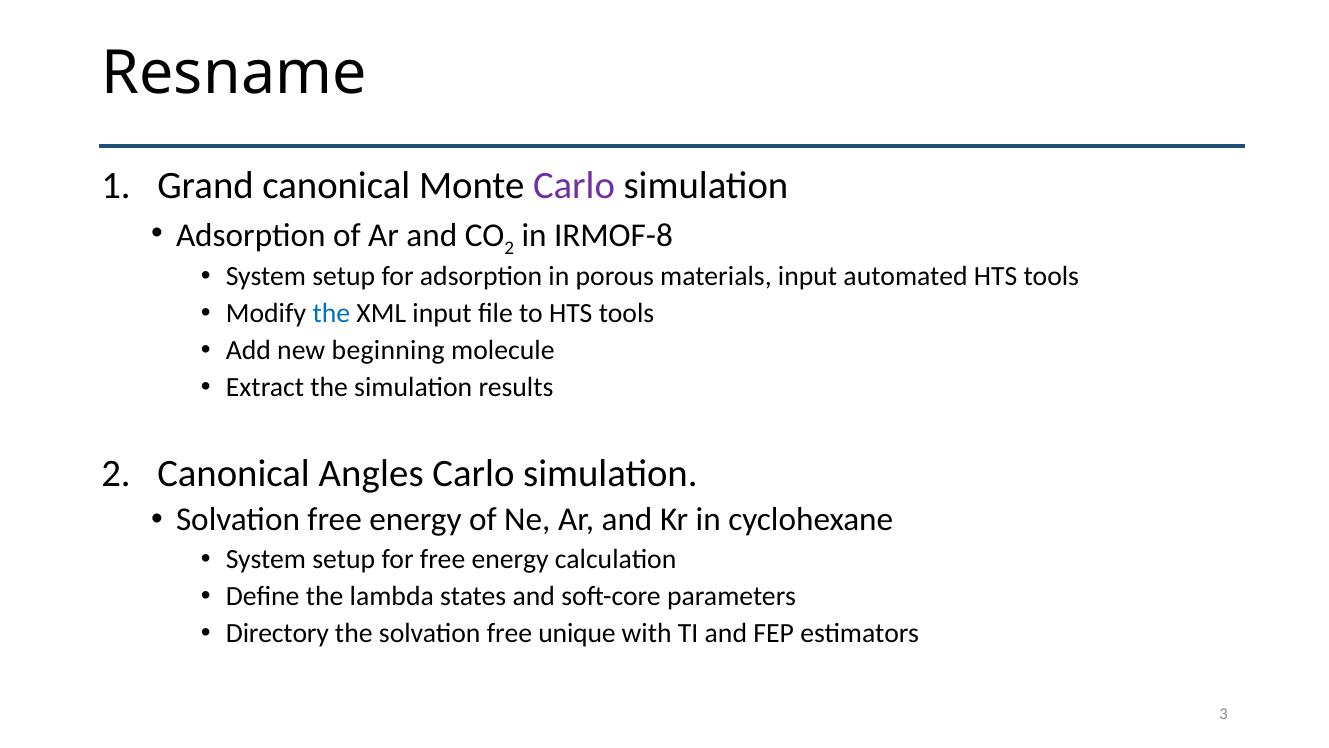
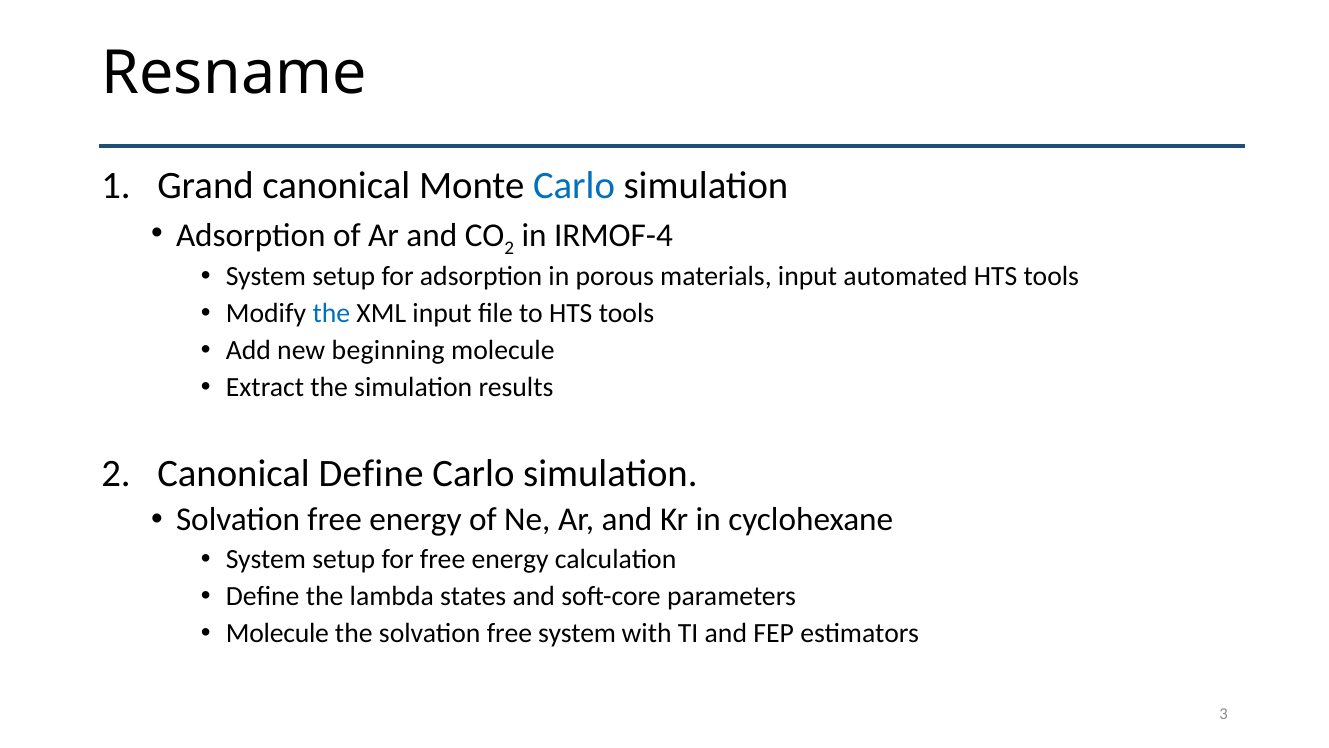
Carlo at (574, 186) colour: purple -> blue
IRMOF-8: IRMOF-8 -> IRMOF-4
Canonical Angles: Angles -> Define
Directory at (277, 633): Directory -> Molecule
free unique: unique -> system
